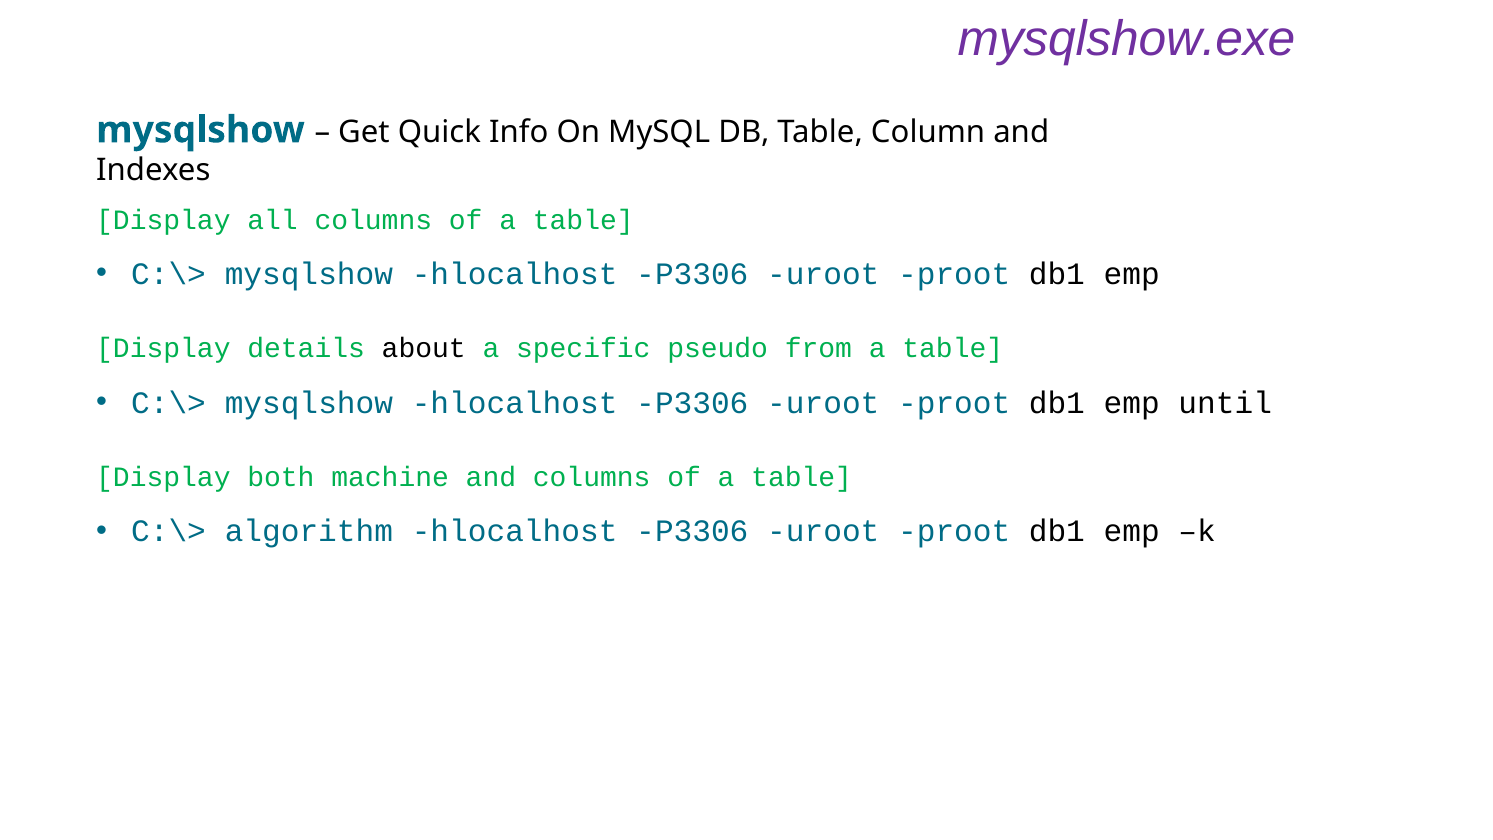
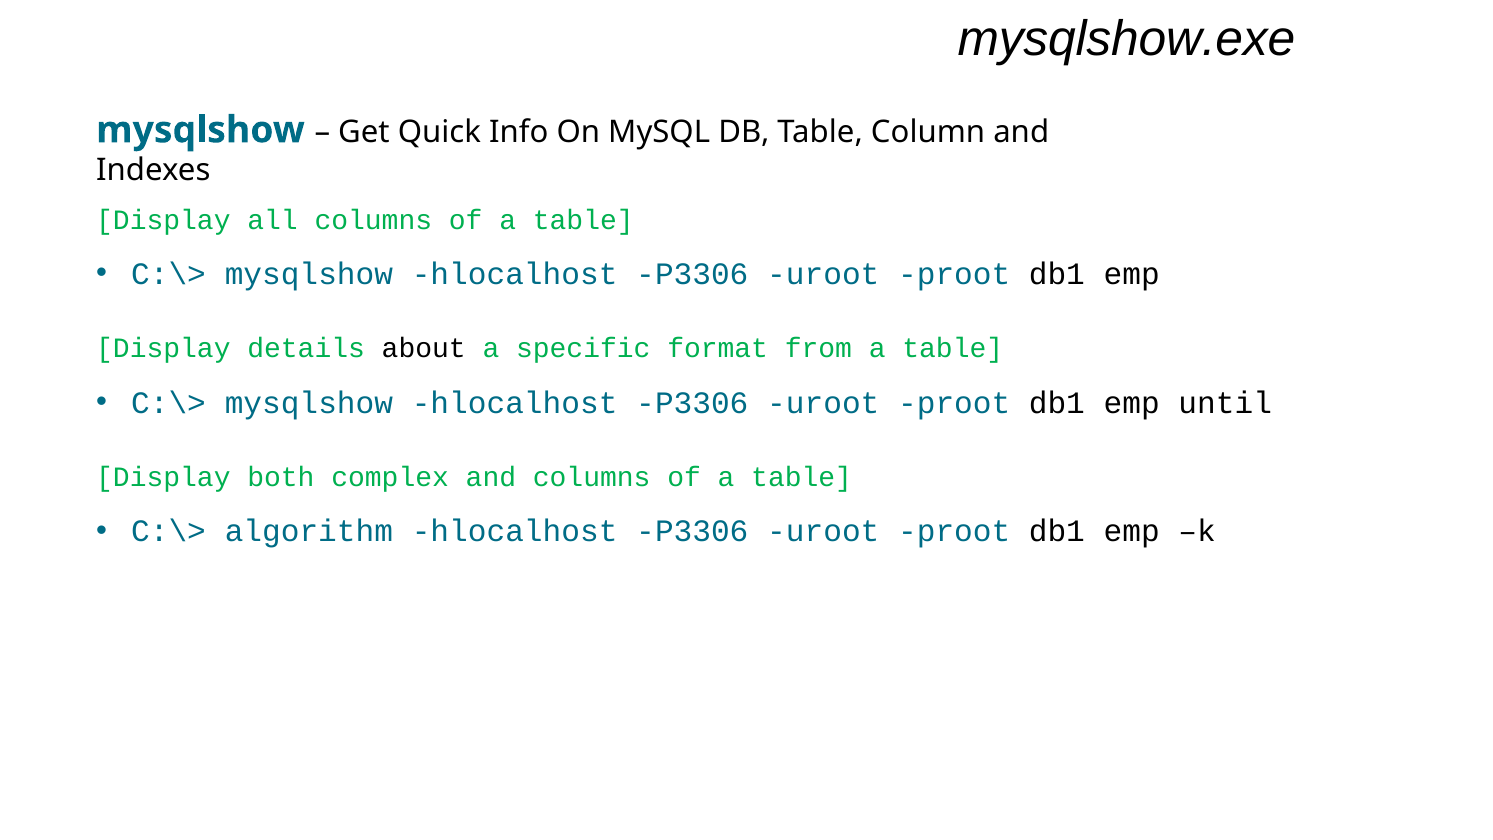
mysqlshow.exe colour: purple -> black
pseudo: pseudo -> format
machine: machine -> complex
